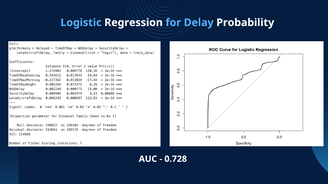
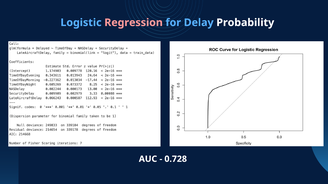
Regression colour: white -> pink
